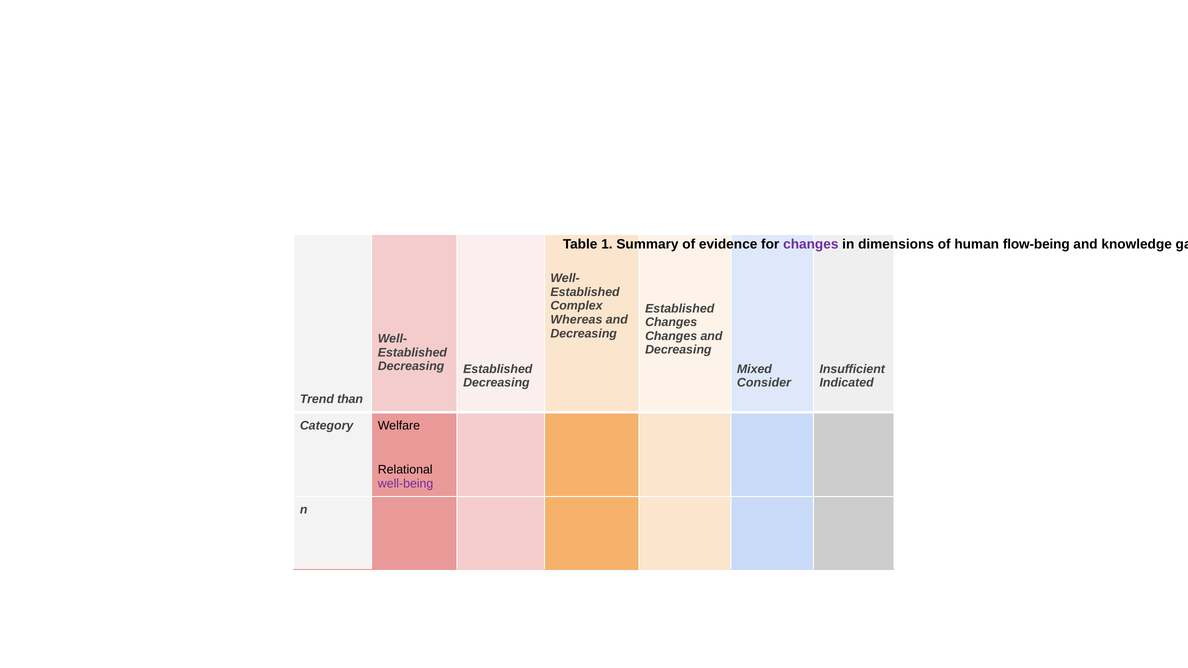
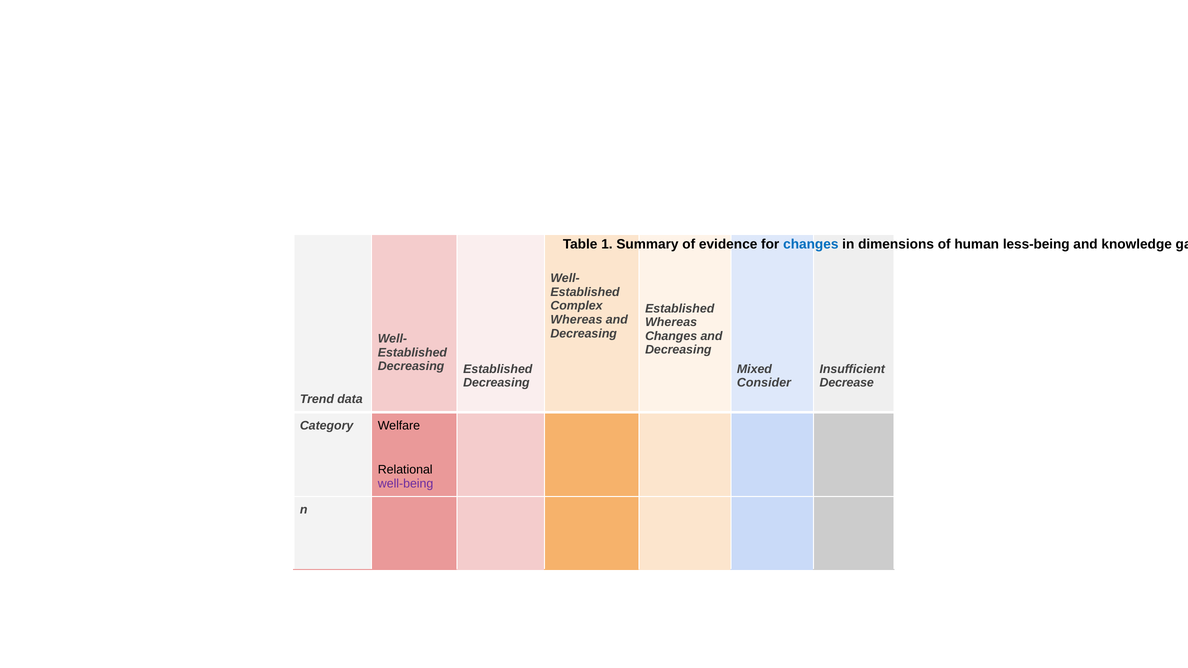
changes at (811, 245) colour: purple -> blue
flow-being: flow-being -> less-being
Changes at (671, 322): Changes -> Whereas
Indicated: Indicated -> Decrease
than: than -> data
